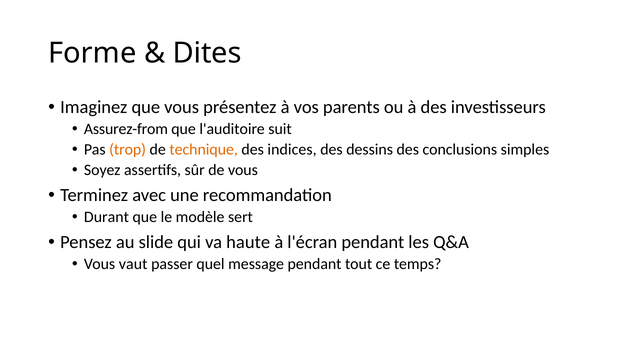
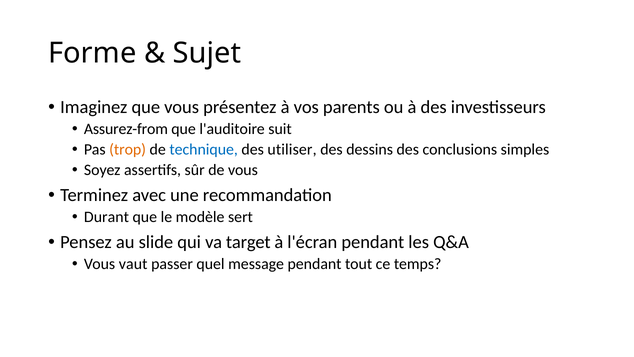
Dites: Dites -> Sujet
technique colour: orange -> blue
indices: indices -> utiliser
haute: haute -> target
